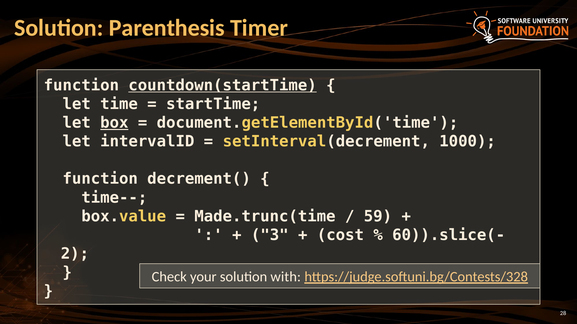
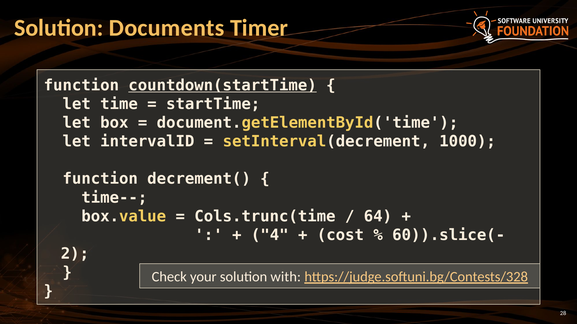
Parenthesis: Parenthesis -> Documents
box underline: present -> none
Made.trunc(time: Made.trunc(time -> Cols.trunc(time
59: 59 -> 64
3: 3 -> 4
